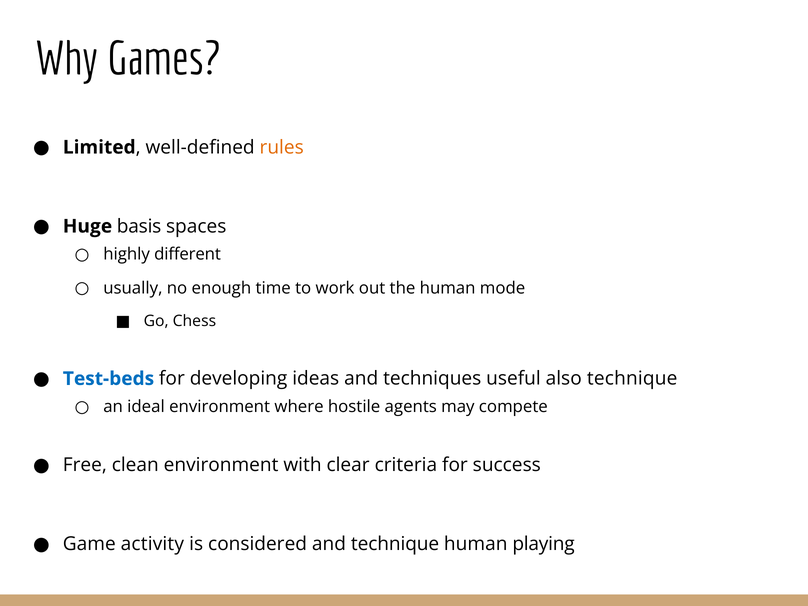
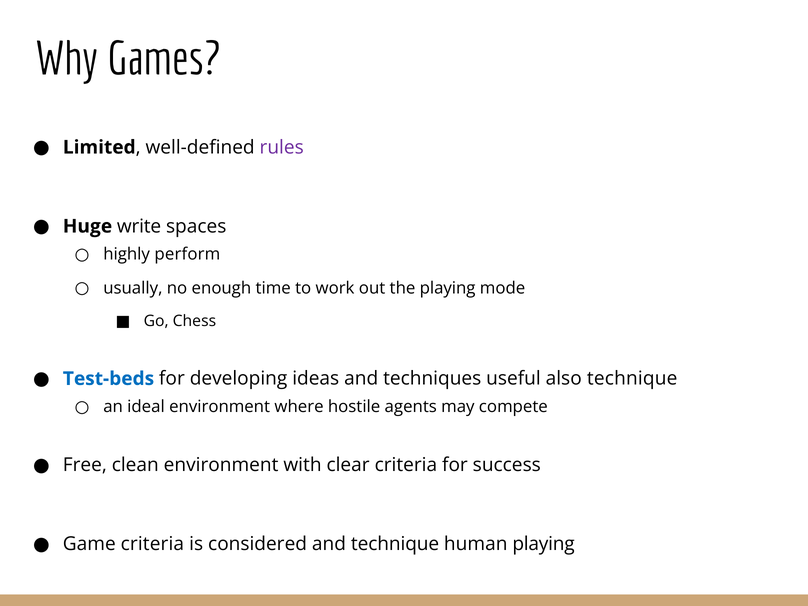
rules colour: orange -> purple
basis: basis -> write
different: different -> perform
the human: human -> playing
Game activity: activity -> criteria
